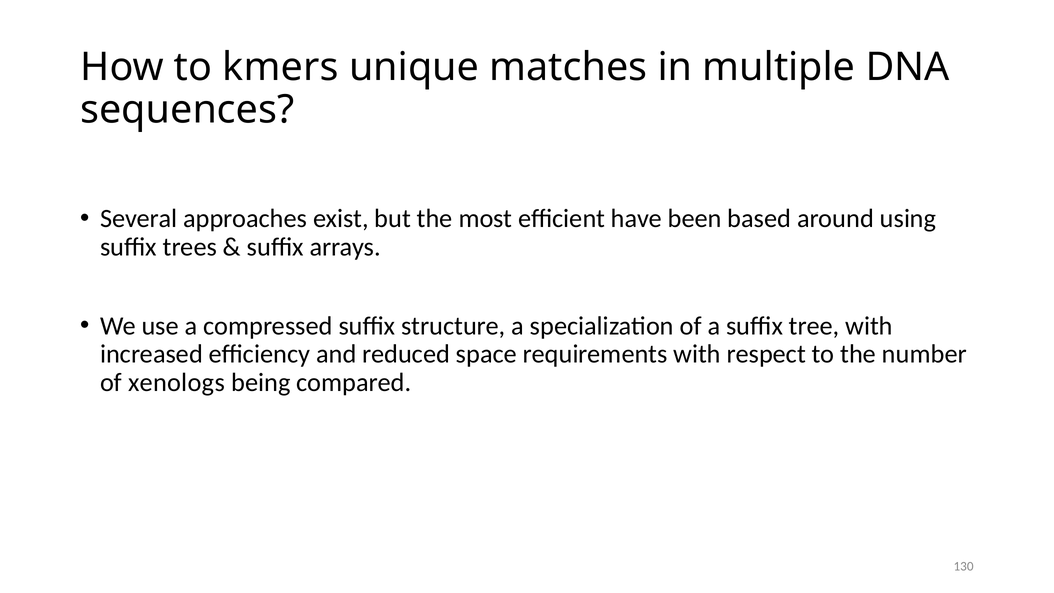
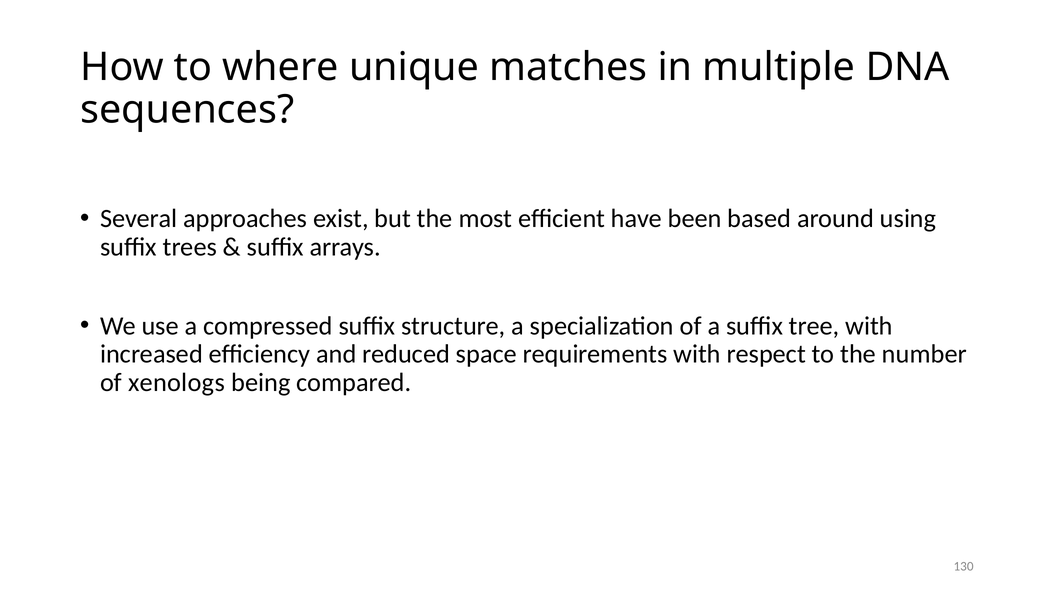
kmers: kmers -> where
